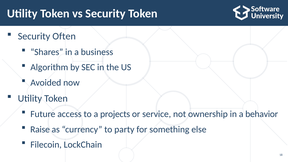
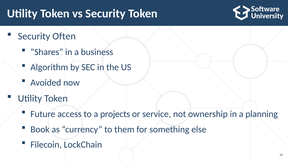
behavior: behavior -> planning
Raise: Raise -> Book
party: party -> them
